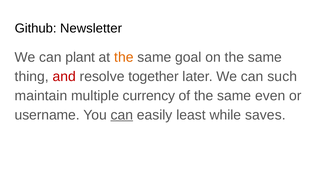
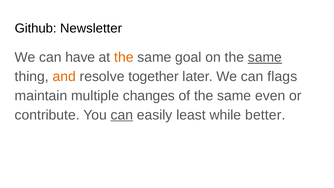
plant: plant -> have
same at (265, 57) underline: none -> present
and colour: red -> orange
such: such -> flags
currency: currency -> changes
username: username -> contribute
saves: saves -> better
